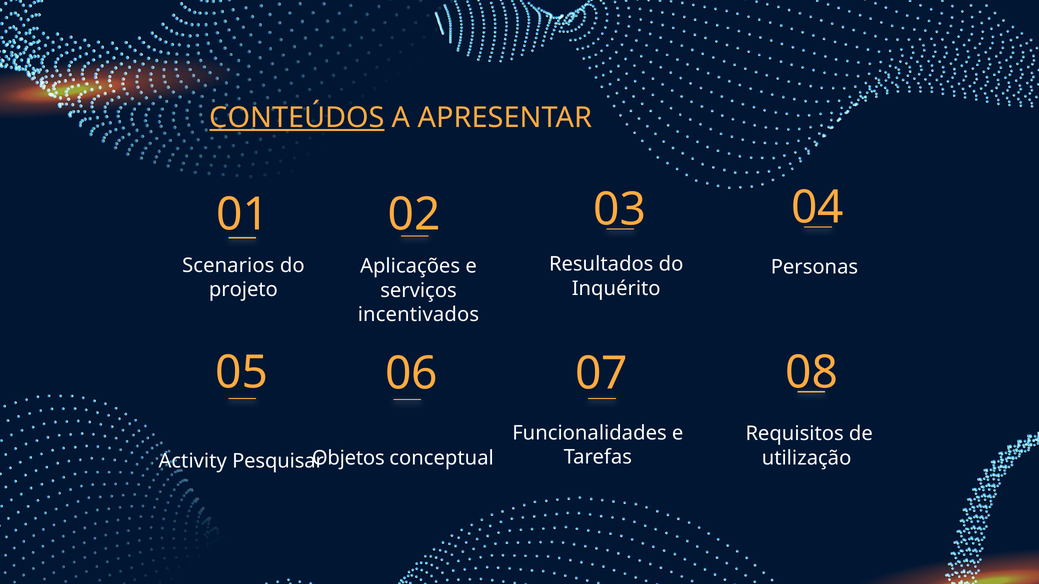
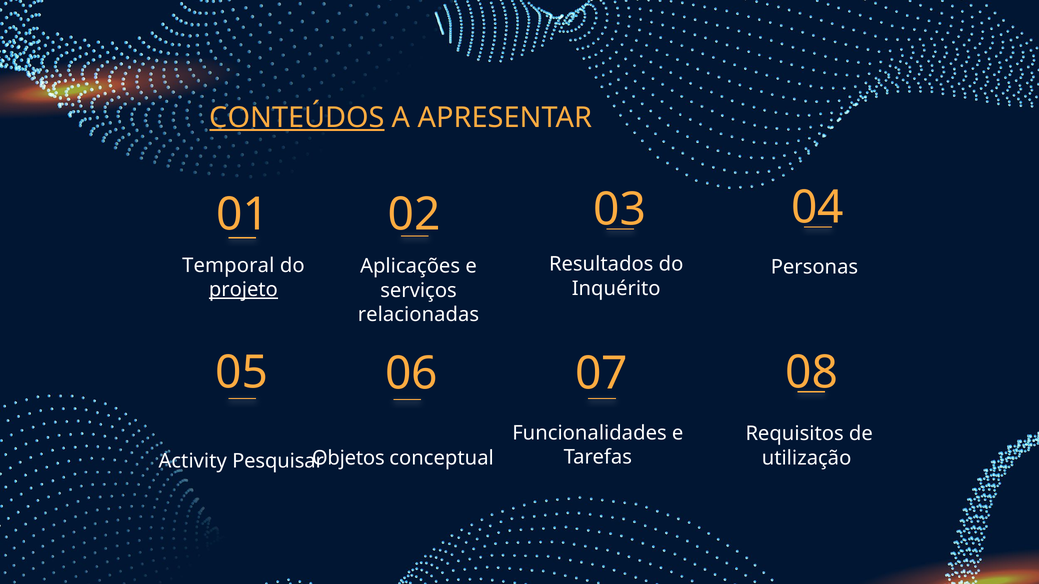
Scenarios: Scenarios -> Temporal
projeto underline: none -> present
incentivados: incentivados -> relacionadas
